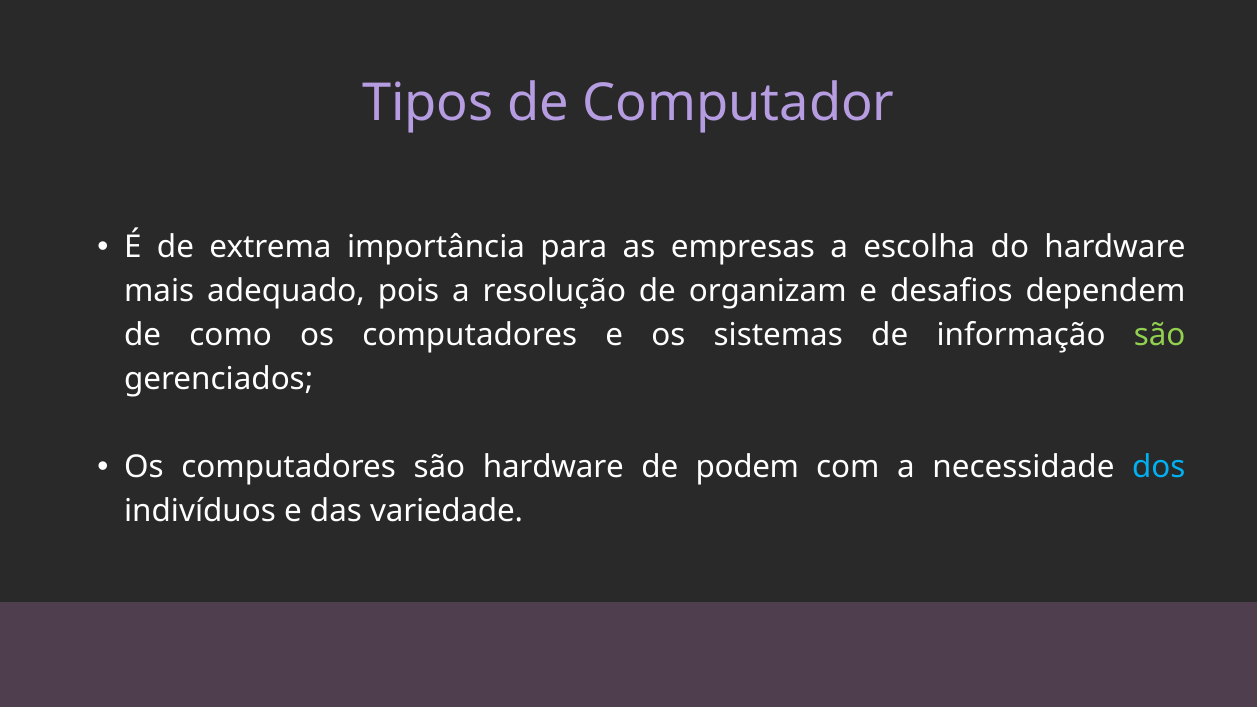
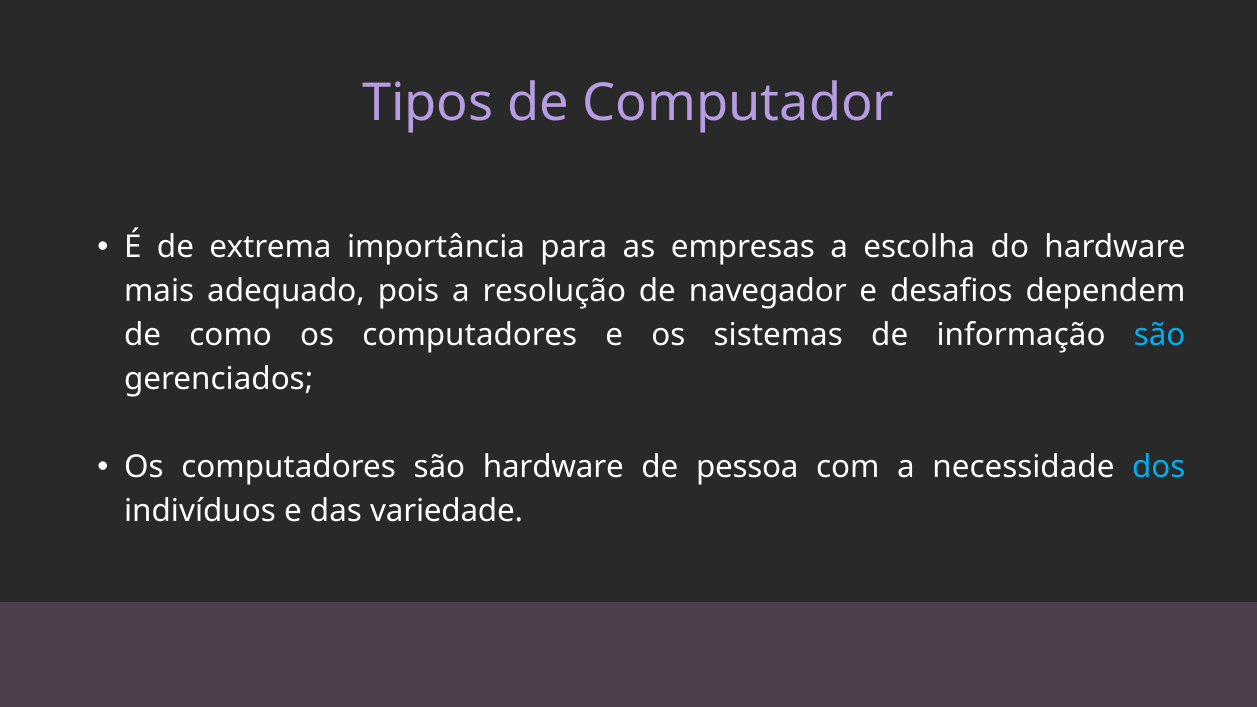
organizam: organizam -> navegador
são at (1160, 335) colour: light green -> light blue
podem: podem -> pessoa
